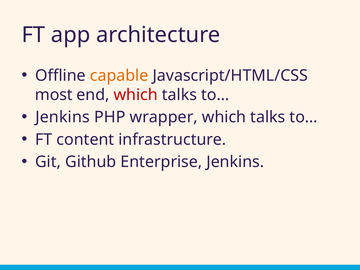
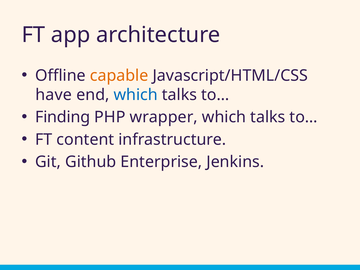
most: most -> have
which at (136, 95) colour: red -> blue
Jenkins at (63, 117): Jenkins -> Finding
